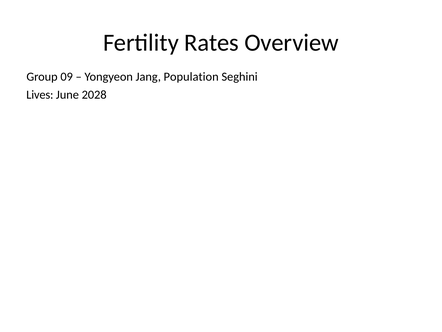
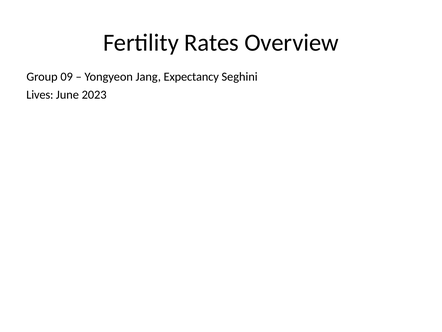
Population: Population -> Expectancy
2028: 2028 -> 2023
